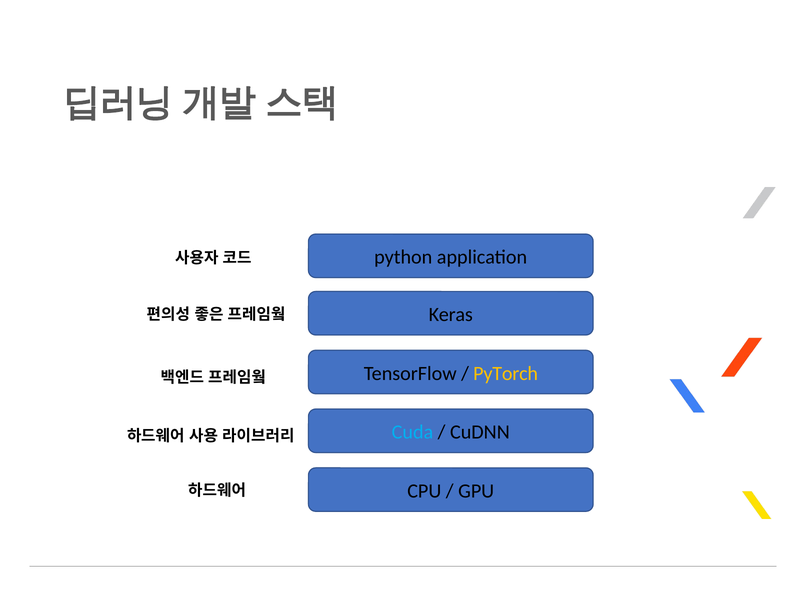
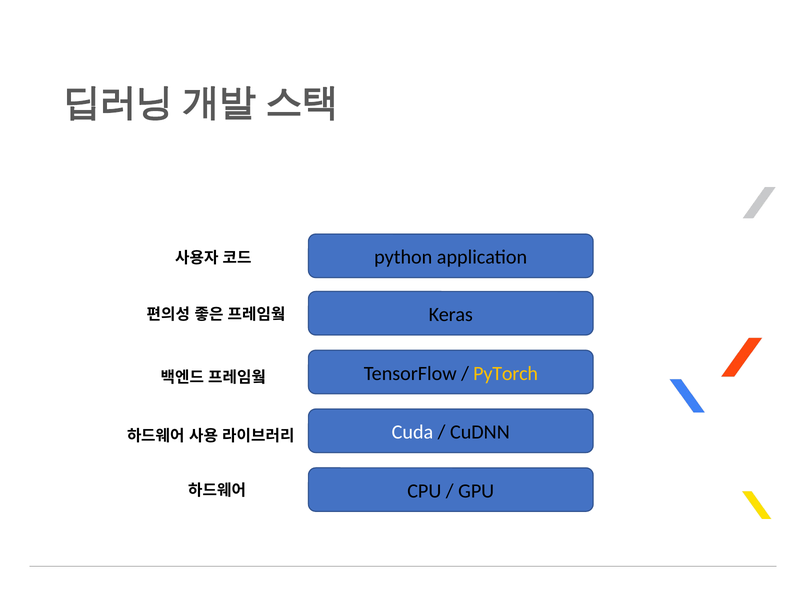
Cuda colour: light blue -> white
